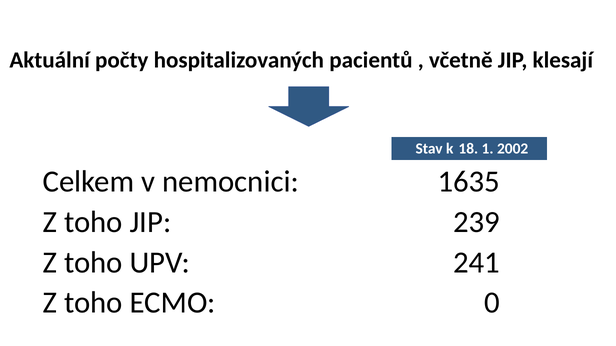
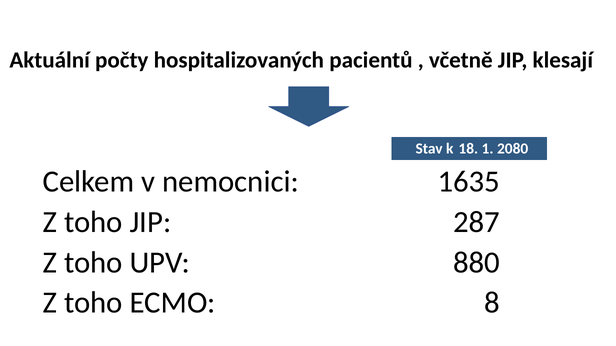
2002: 2002 -> 2080
239: 239 -> 287
241: 241 -> 880
0: 0 -> 8
